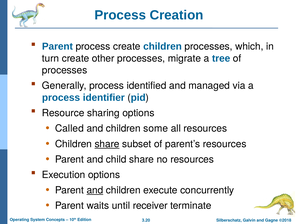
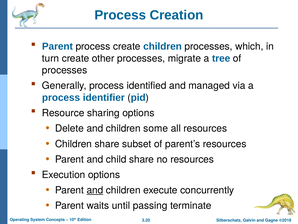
Called: Called -> Delete
share at (107, 144) underline: present -> none
receiver: receiver -> passing
